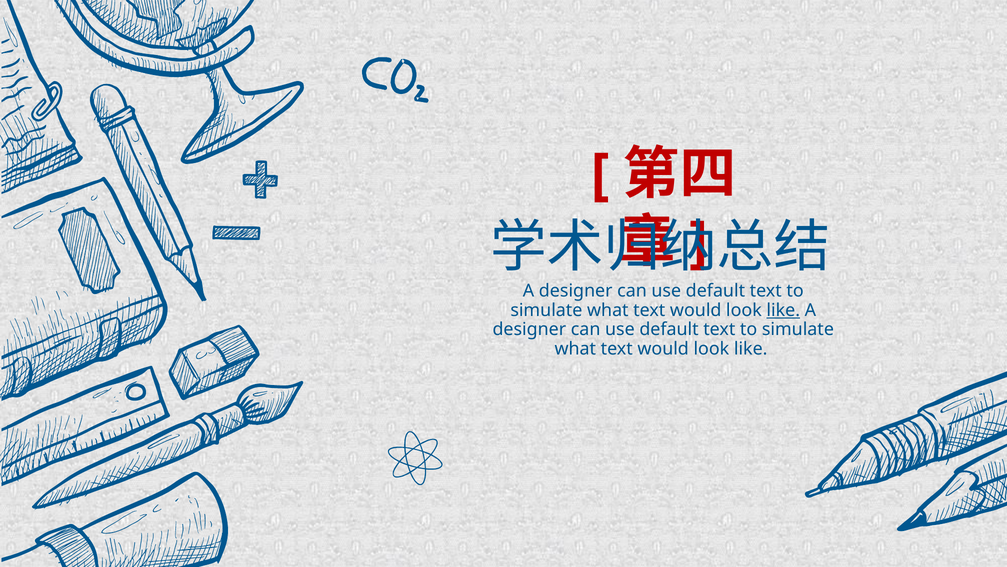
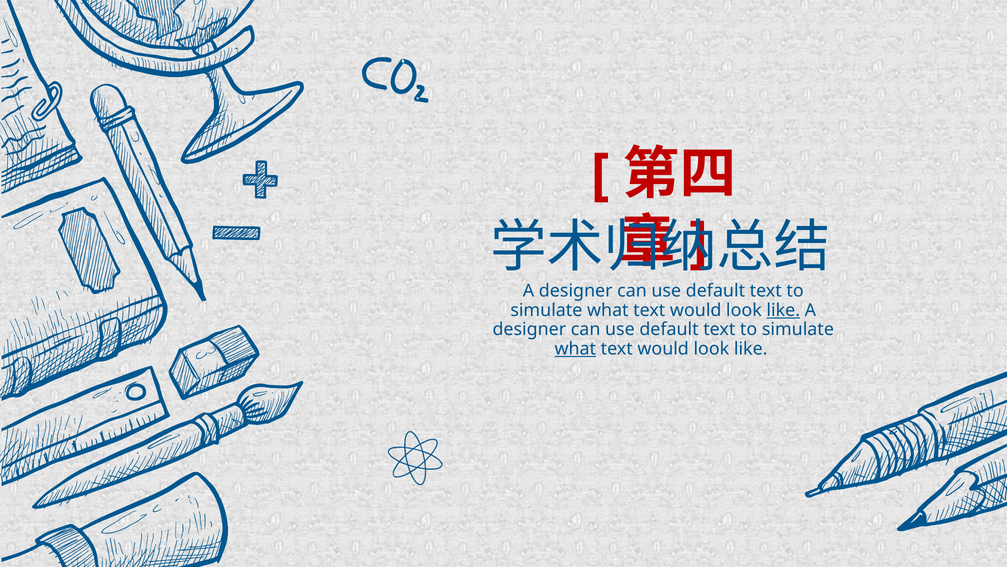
what at (575, 348) underline: none -> present
